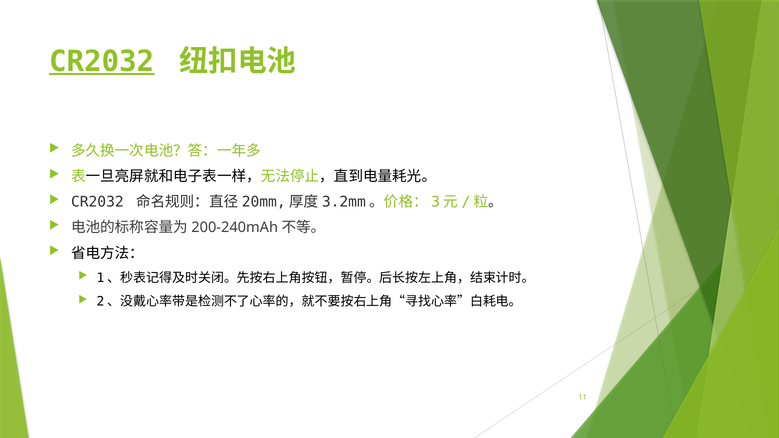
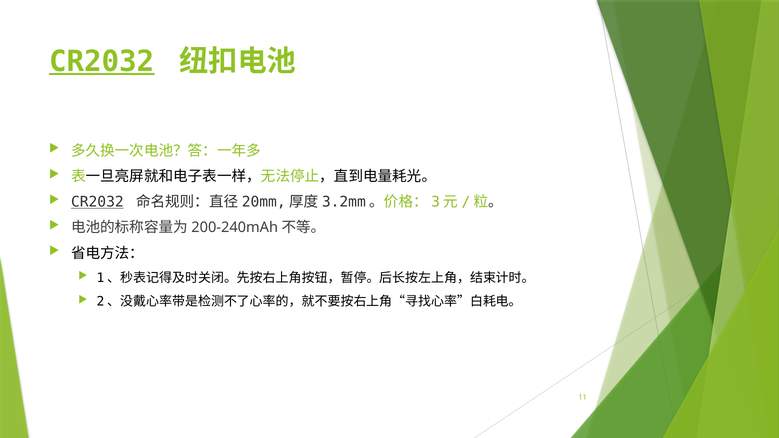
CR2032 at (97, 202) underline: none -> present
